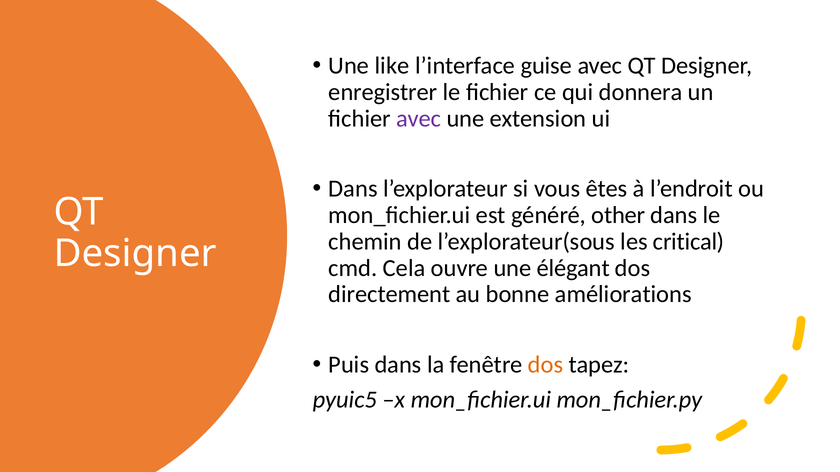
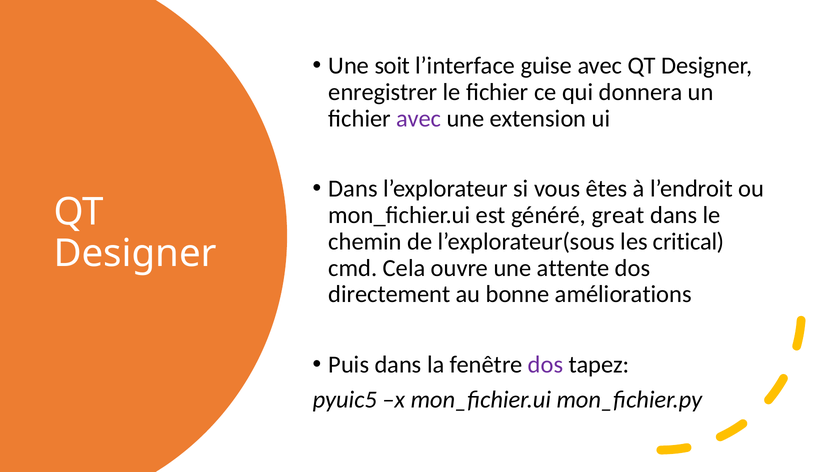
like: like -> soit
other: other -> great
élégant: élégant -> attente
dos at (546, 365) colour: orange -> purple
